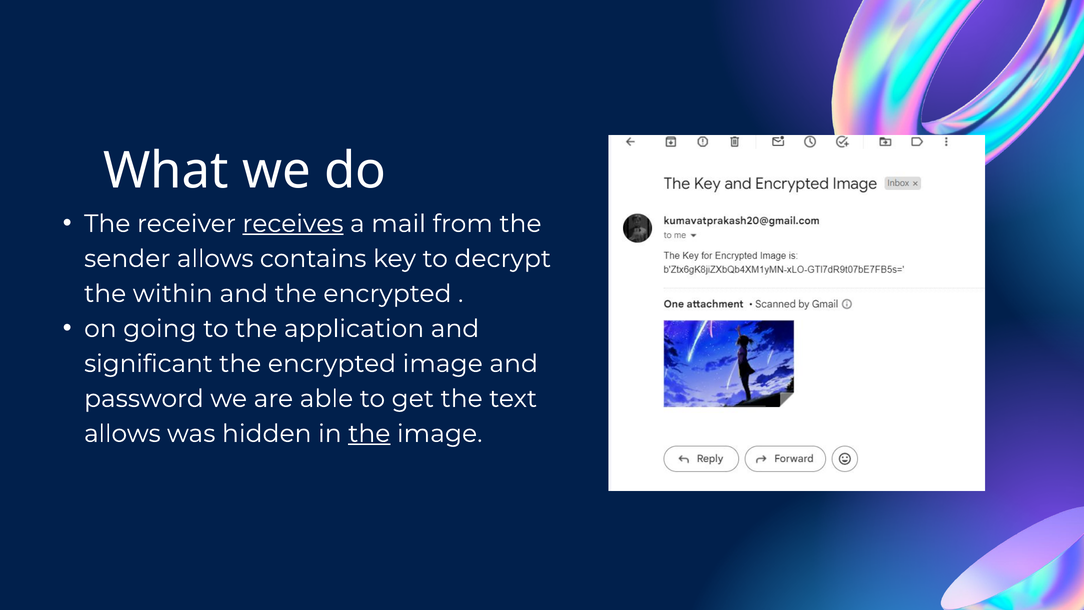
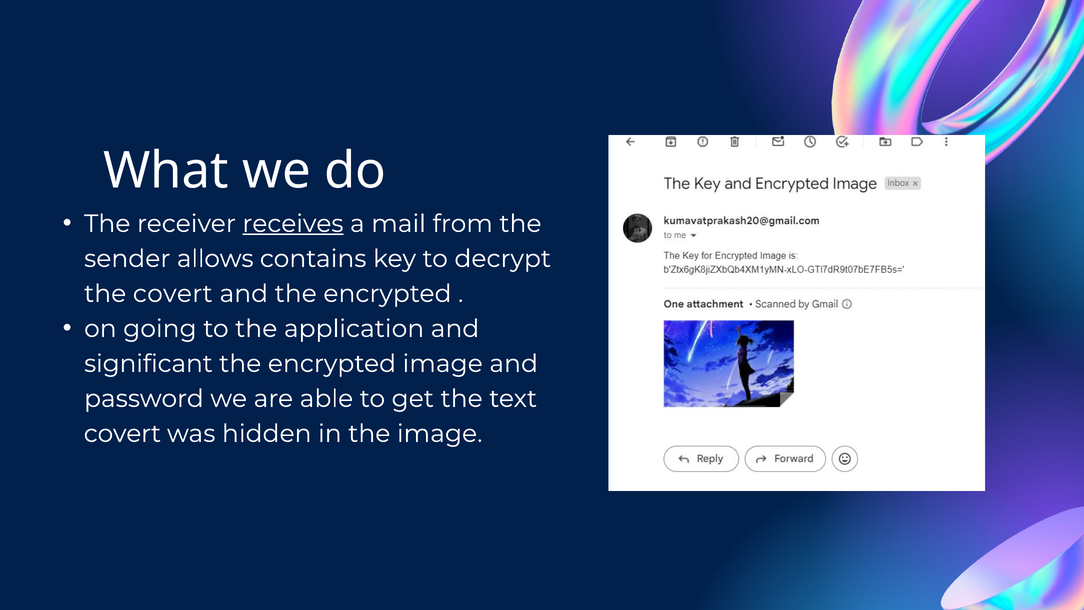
the within: within -> covert
allows at (122, 433): allows -> covert
the at (369, 433) underline: present -> none
